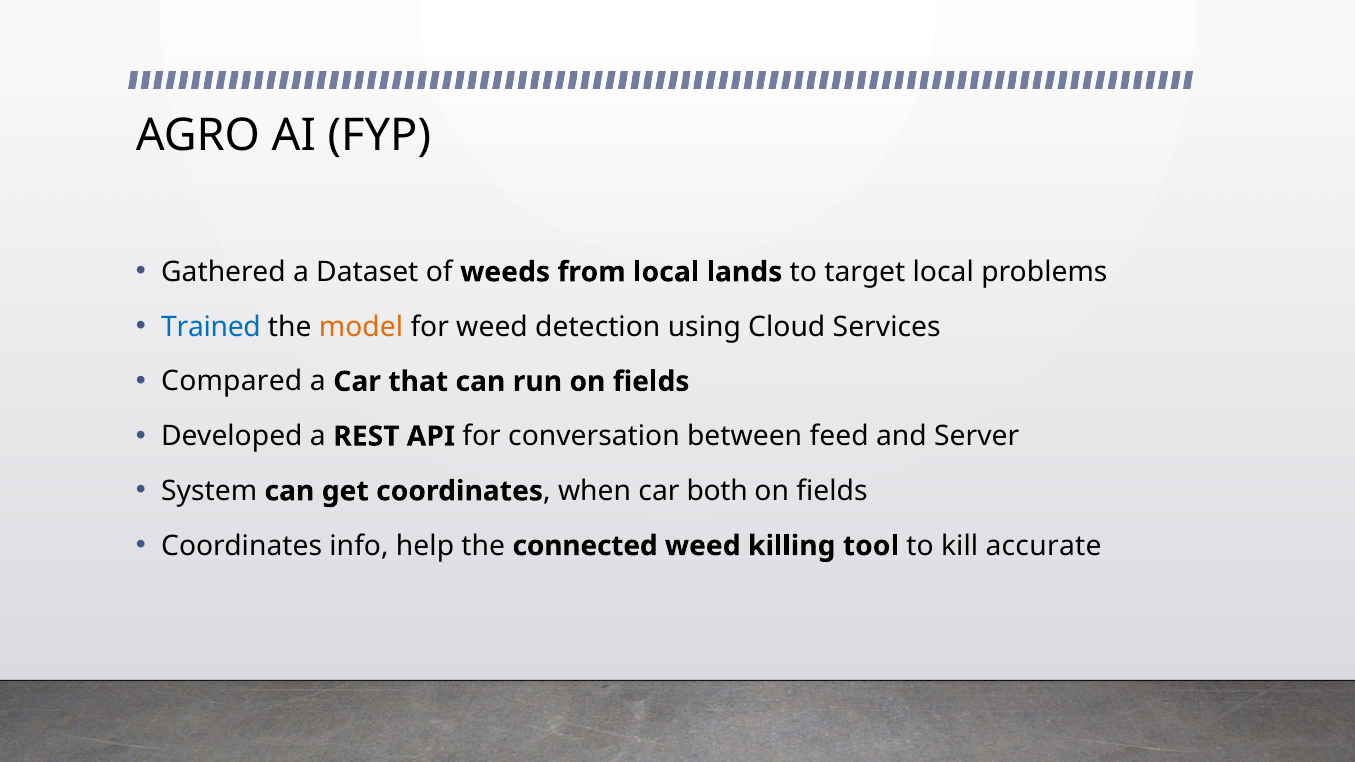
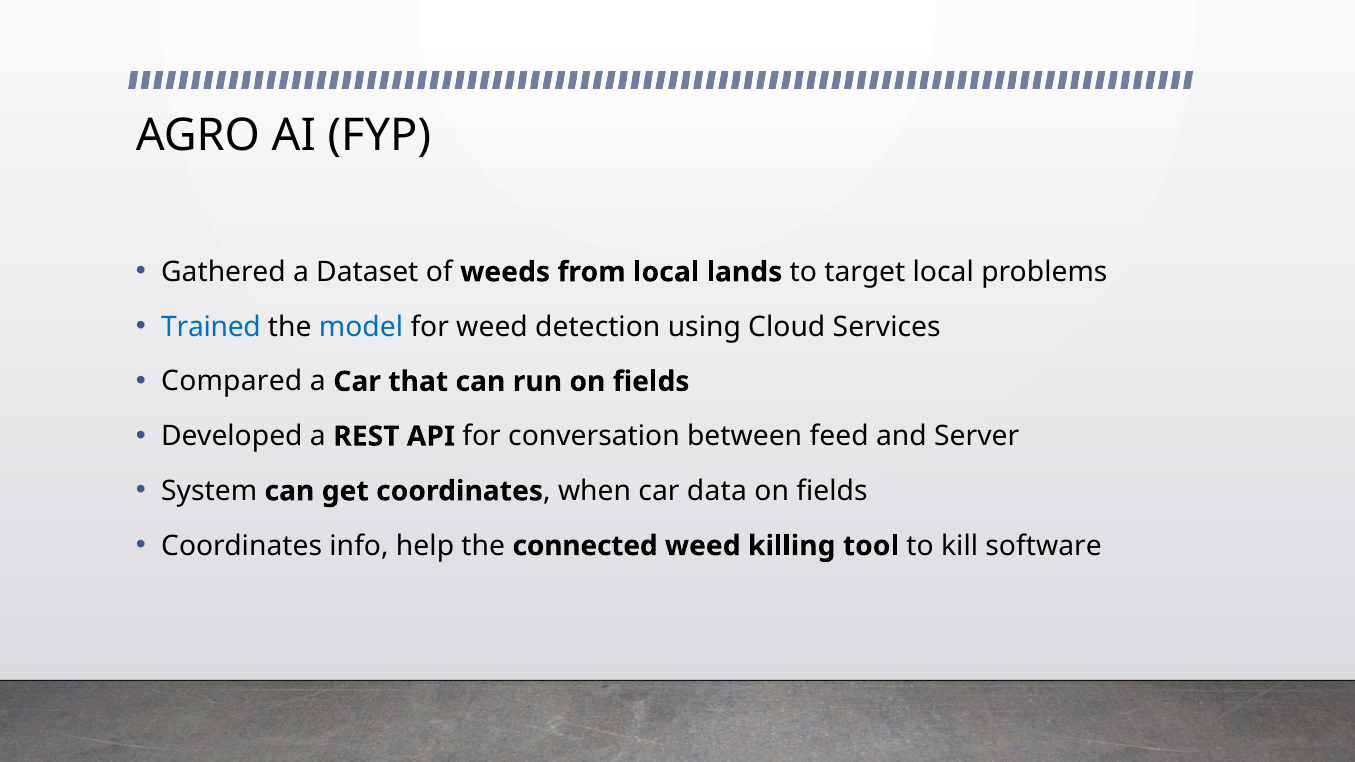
model colour: orange -> blue
both: both -> data
accurate: accurate -> software
